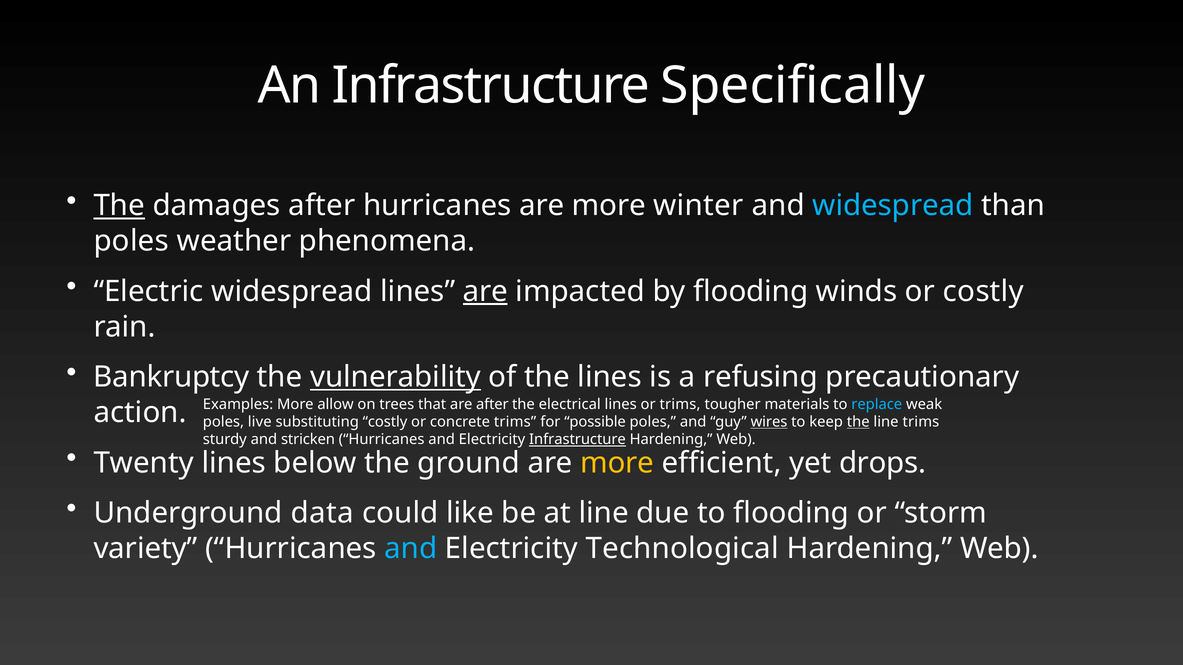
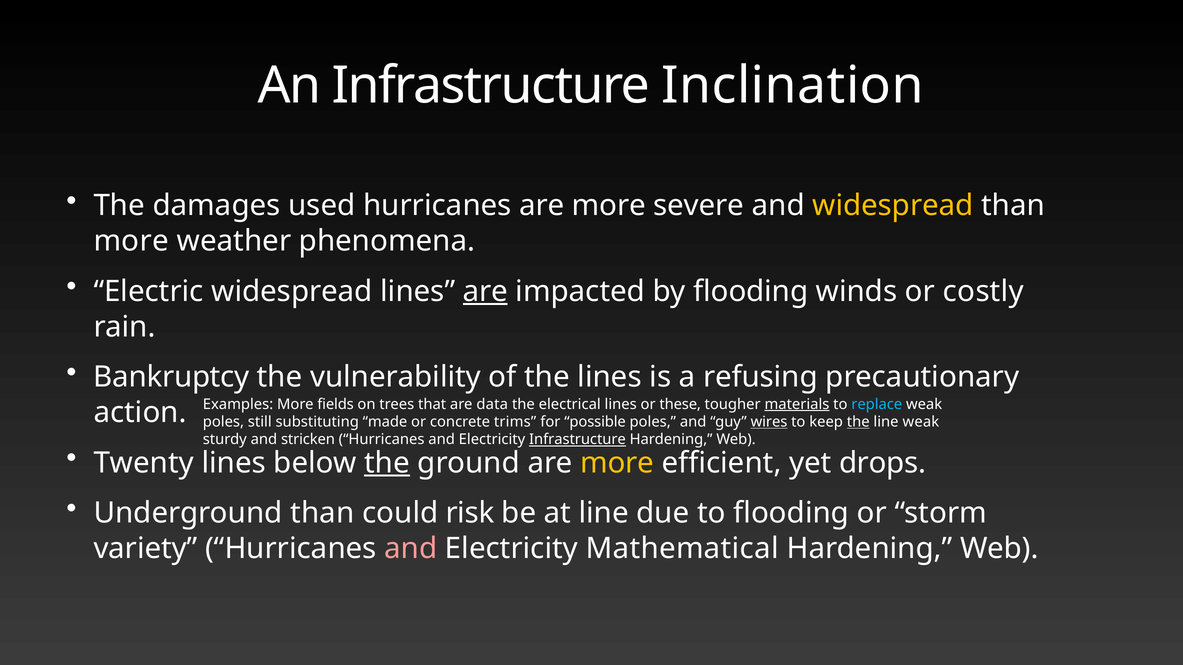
Specifically: Specifically -> Inclination
The at (119, 206) underline: present -> none
damages after: after -> used
winter: winter -> severe
widespread at (893, 206) colour: light blue -> yellow
poles at (131, 241): poles -> more
vulnerability underline: present -> none
allow: allow -> fields
are after: after -> data
or trims: trims -> these
materials underline: none -> present
live: live -> still
substituting costly: costly -> made
line trims: trims -> weak
the at (387, 463) underline: none -> present
Underground data: data -> than
like: like -> risk
and at (411, 549) colour: light blue -> pink
Technological: Technological -> Mathematical
